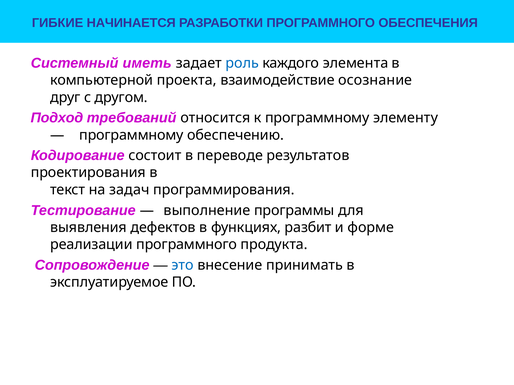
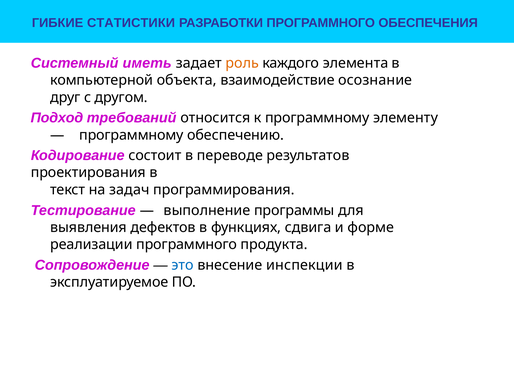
НАЧИНАЕТСЯ: НАЧИНАЕТСЯ -> СТАТИСТИКИ
роль colour: blue -> orange
проекта: проекта -> объекта
разбит: разбит -> сдвига
принимать: принимать -> инспекции
